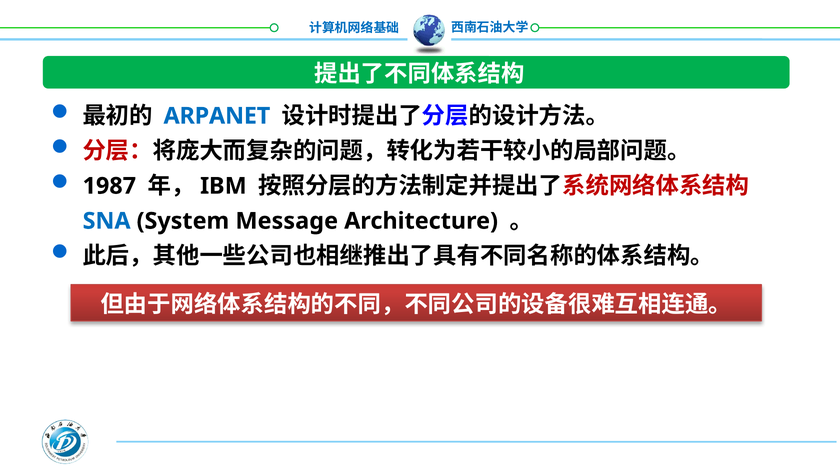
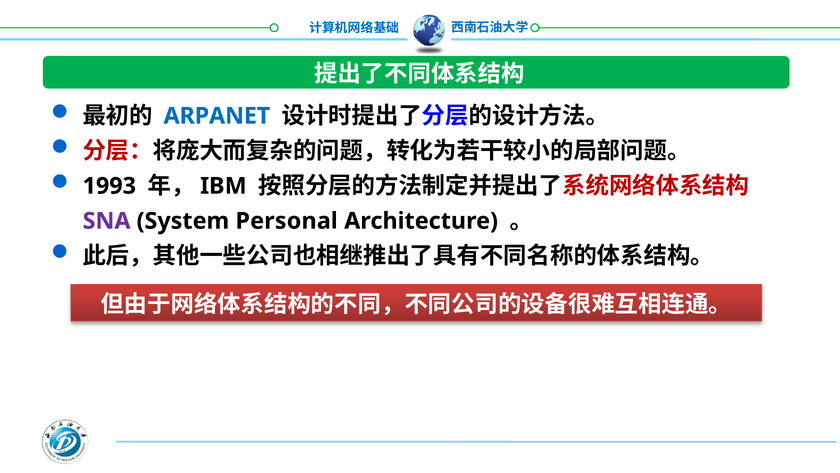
1987: 1987 -> 1993
SNA colour: blue -> purple
Message: Message -> Personal
